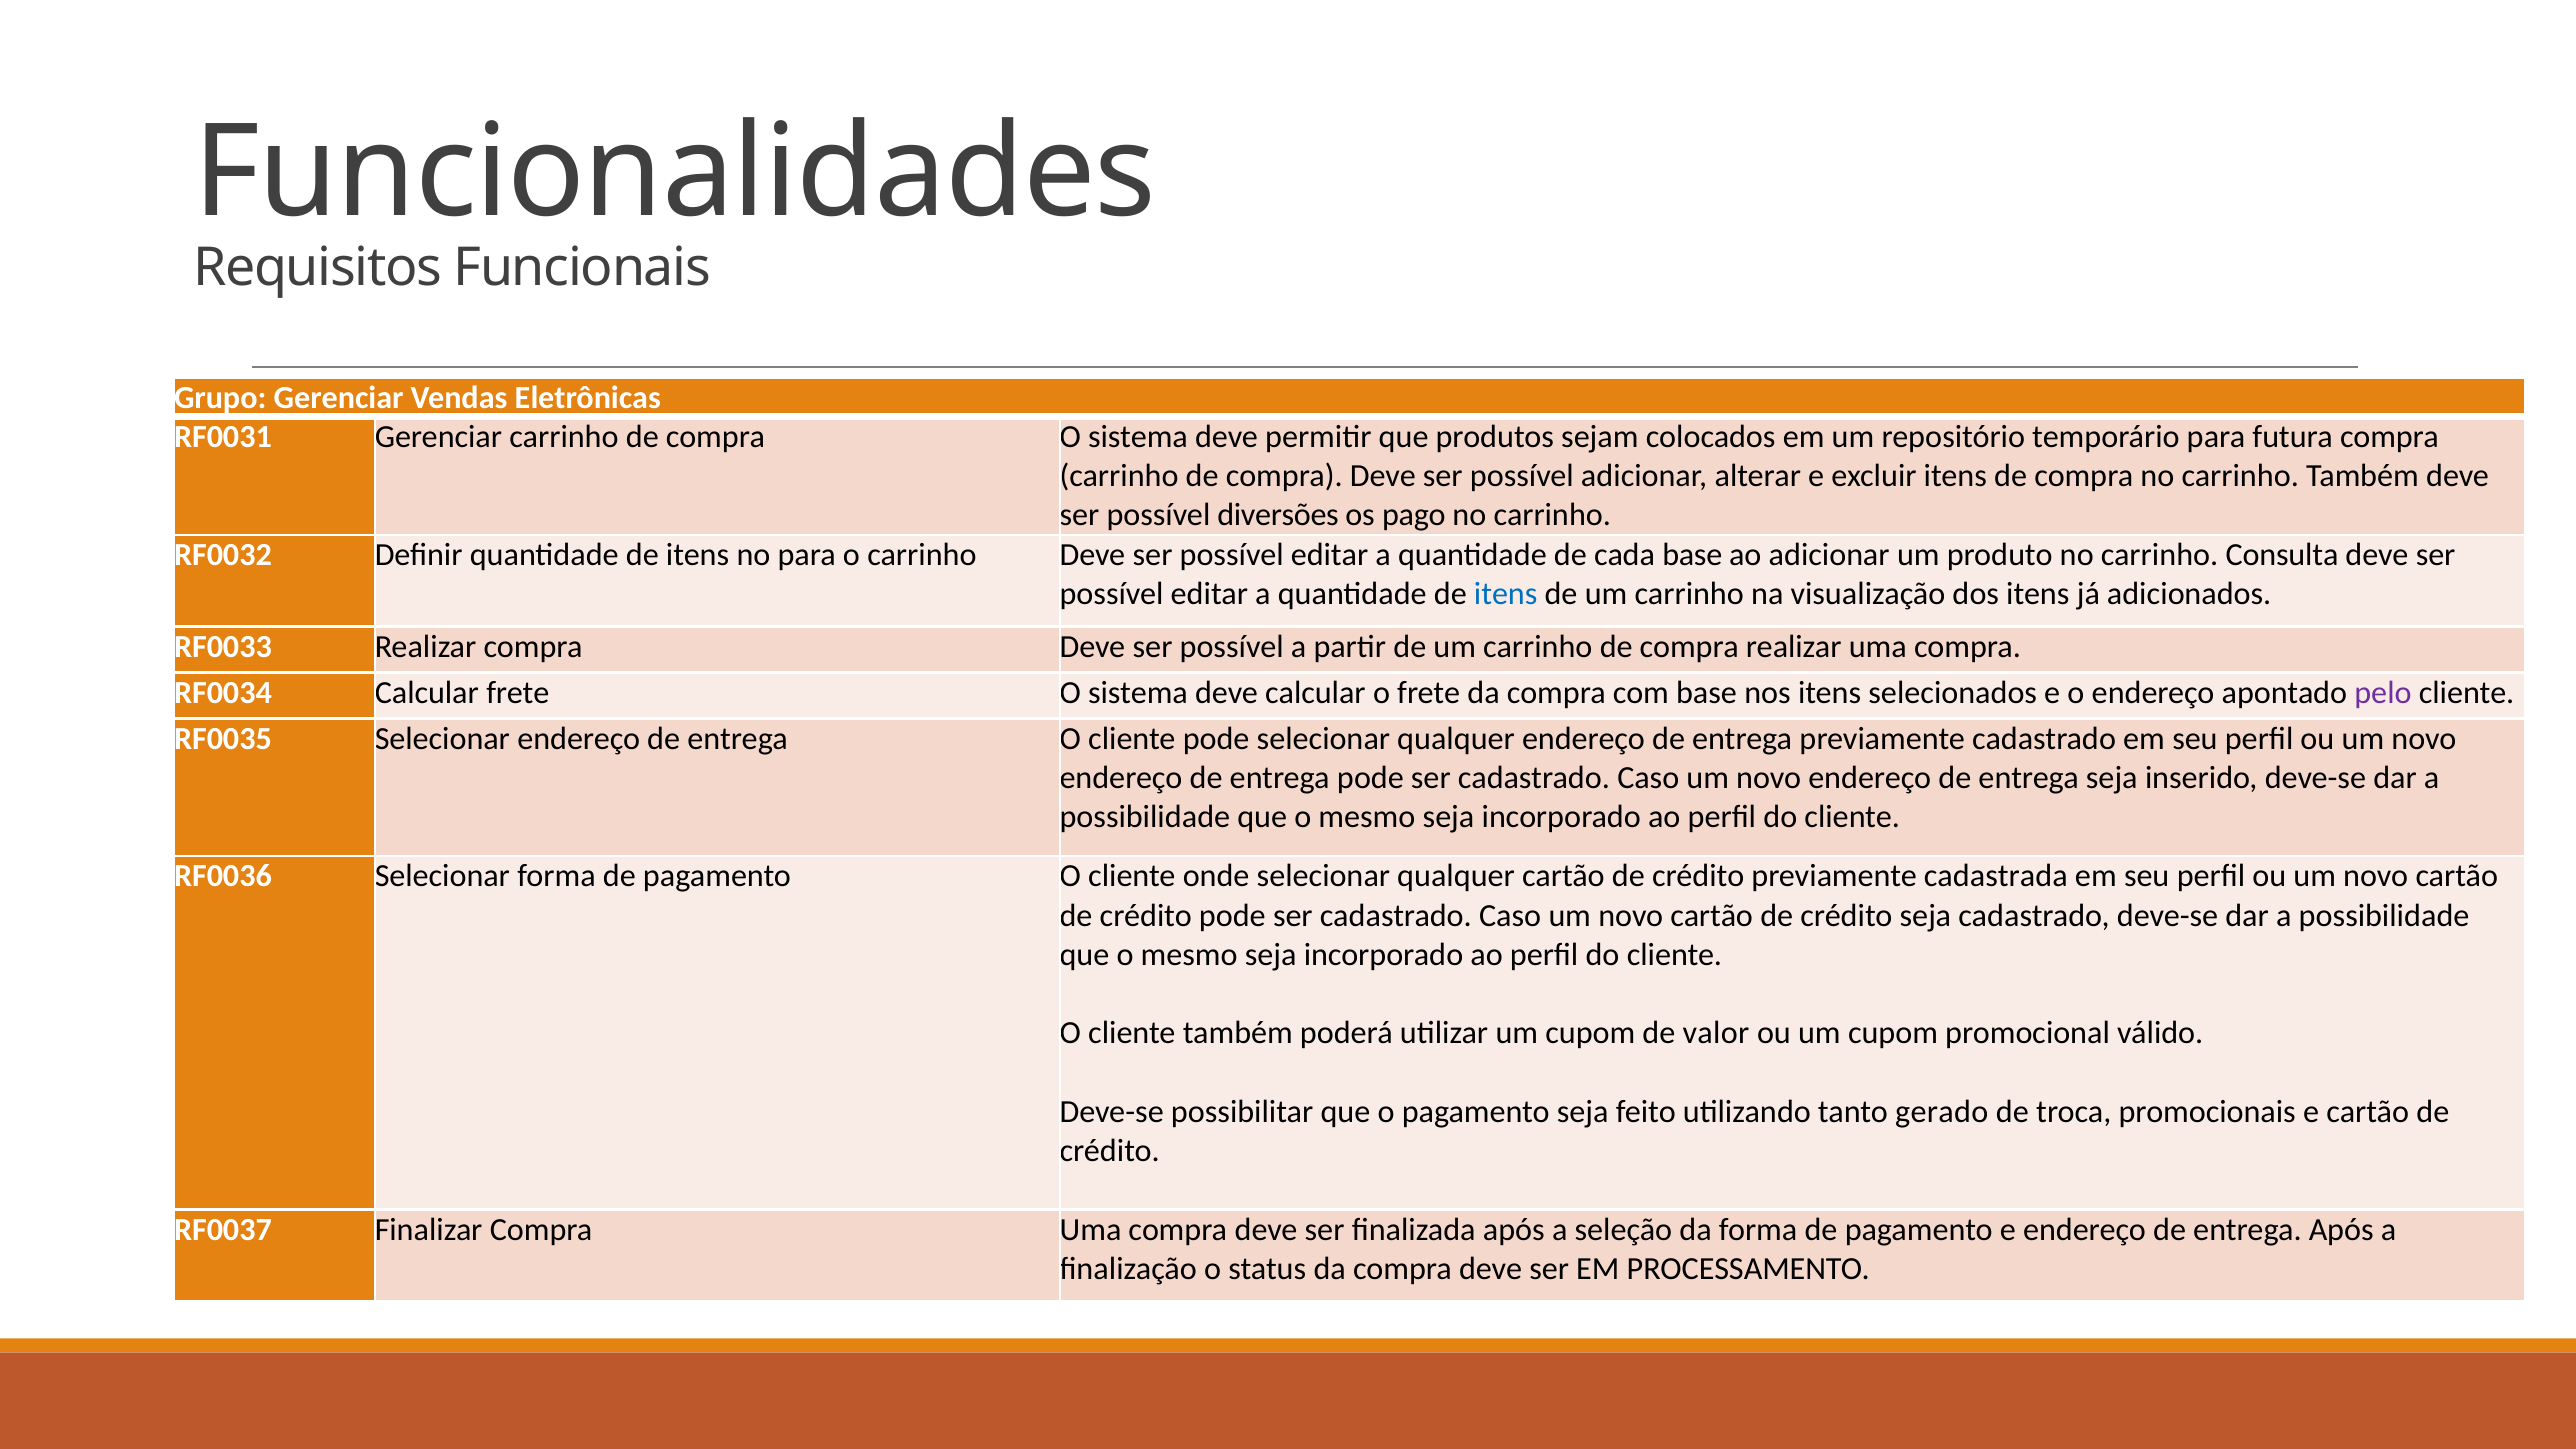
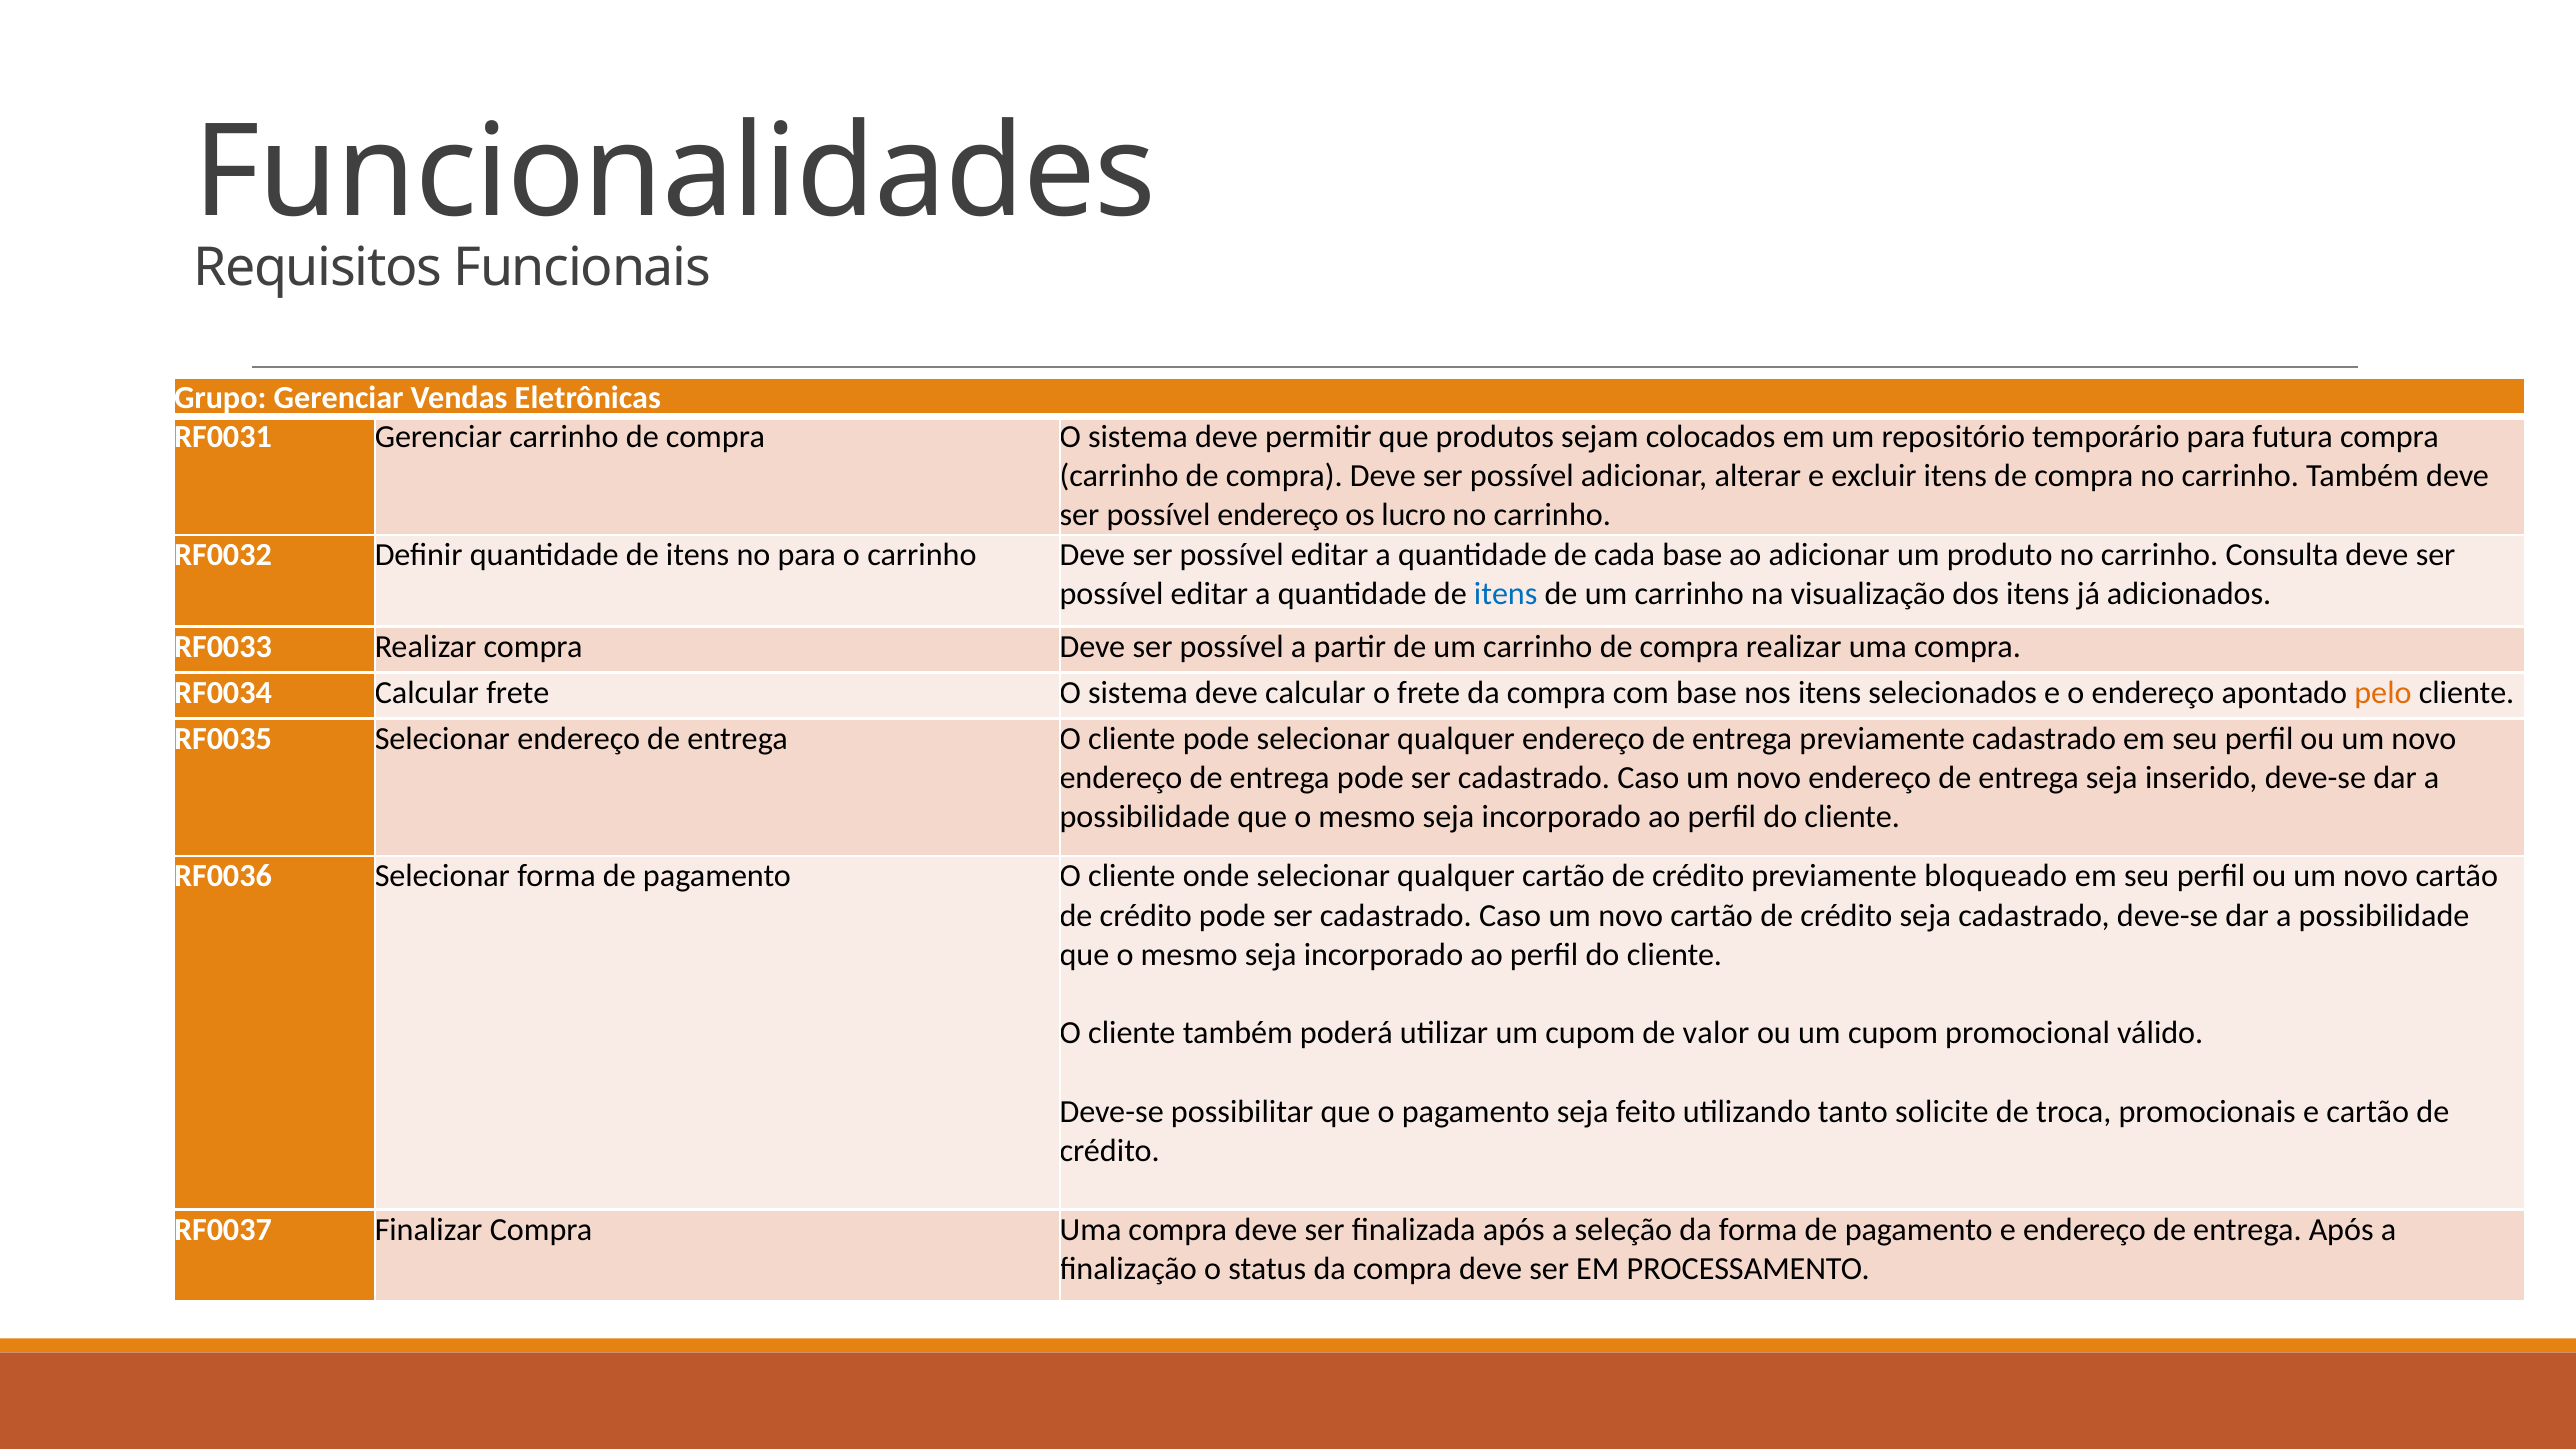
possível diversões: diversões -> endereço
pago: pago -> lucro
pelo colour: purple -> orange
cadastrada: cadastrada -> bloqueado
gerado: gerado -> solicite
